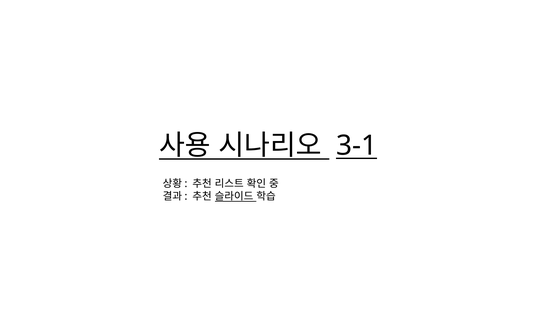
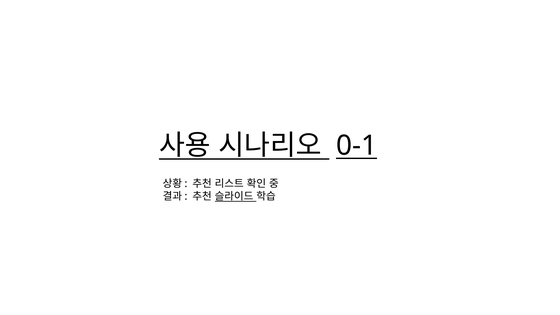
3-1: 3-1 -> 0-1
